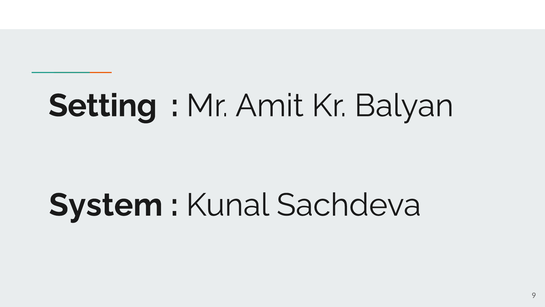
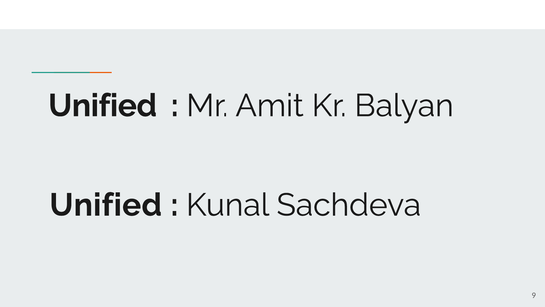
Setting at (103, 106): Setting -> Unified
System at (106, 205): System -> Unified
